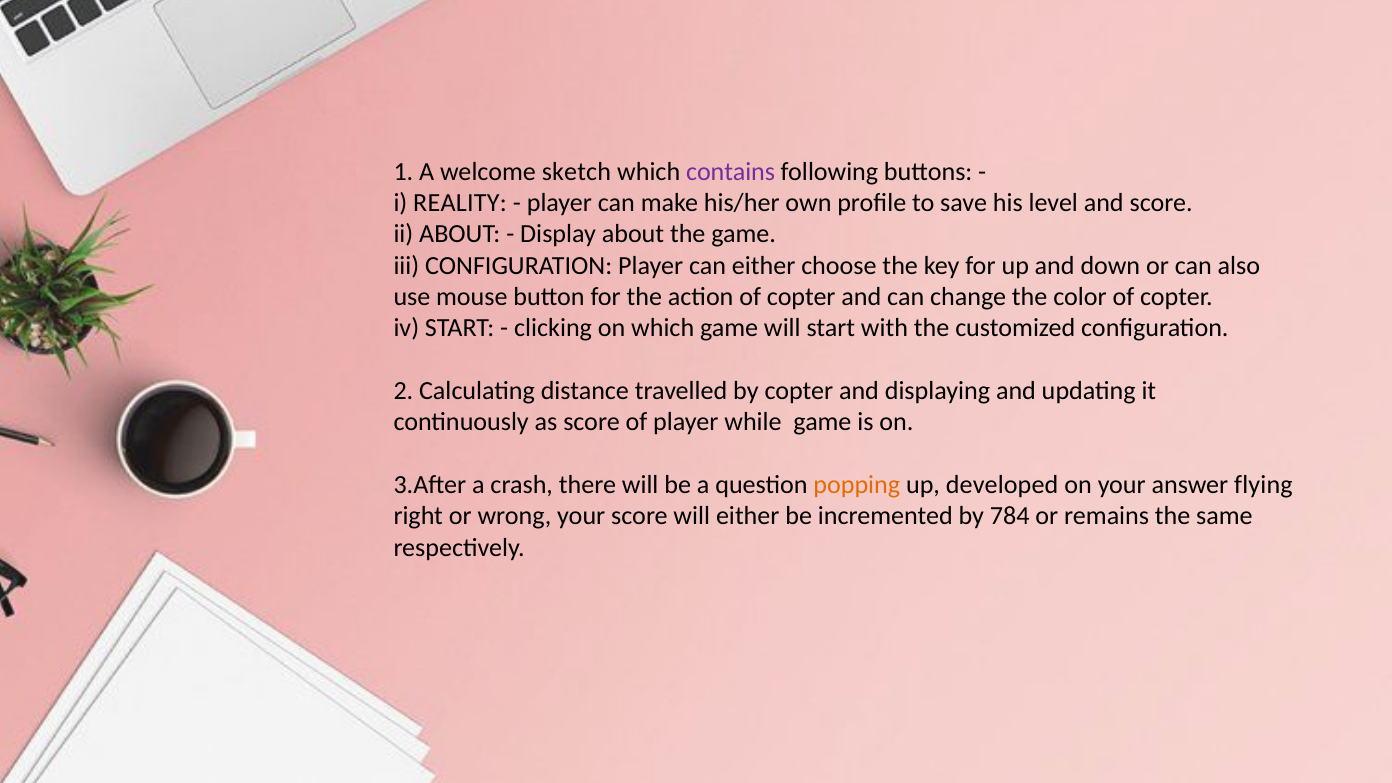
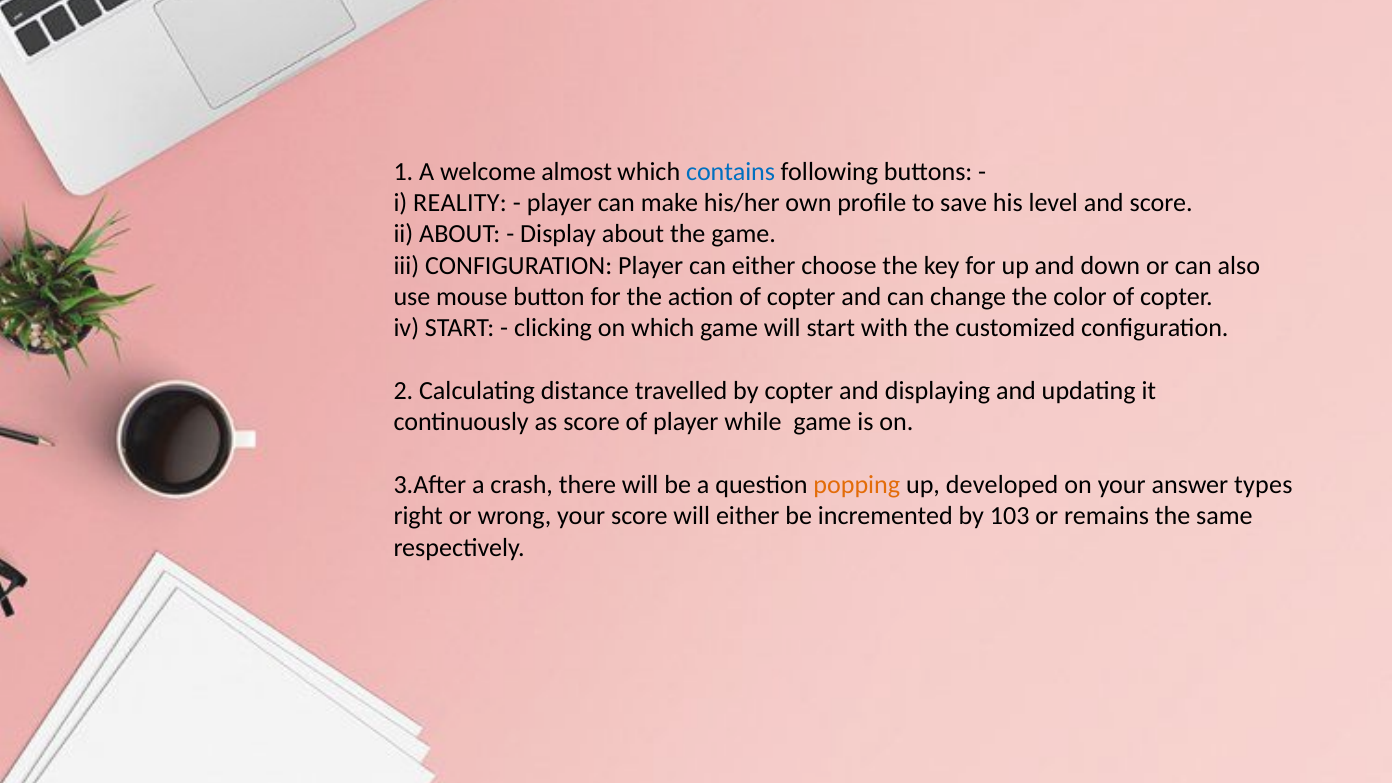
sketch: sketch -> almost
contains colour: purple -> blue
flying: flying -> types
784: 784 -> 103
